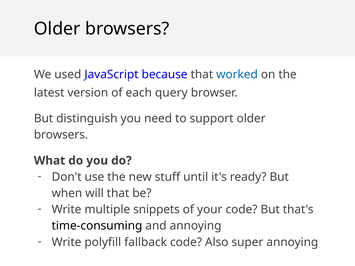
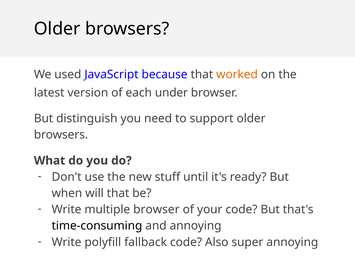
worked colour: blue -> orange
query: query -> under
multiple snippets: snippets -> browser
